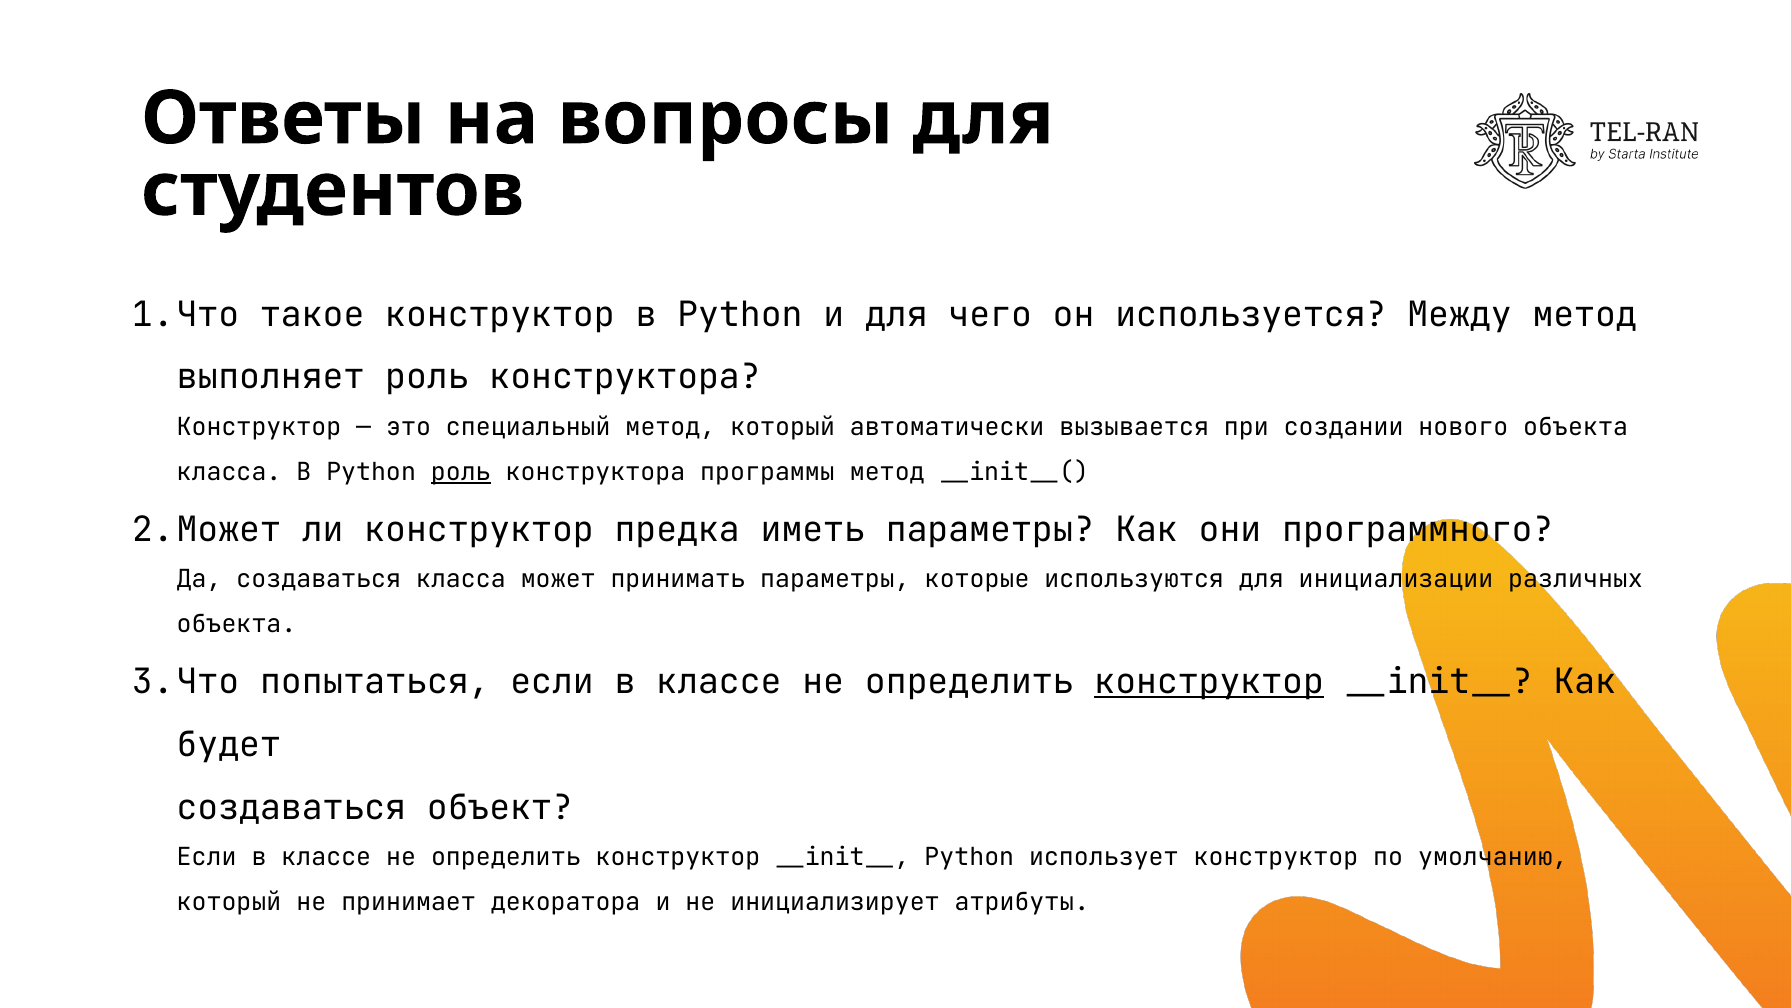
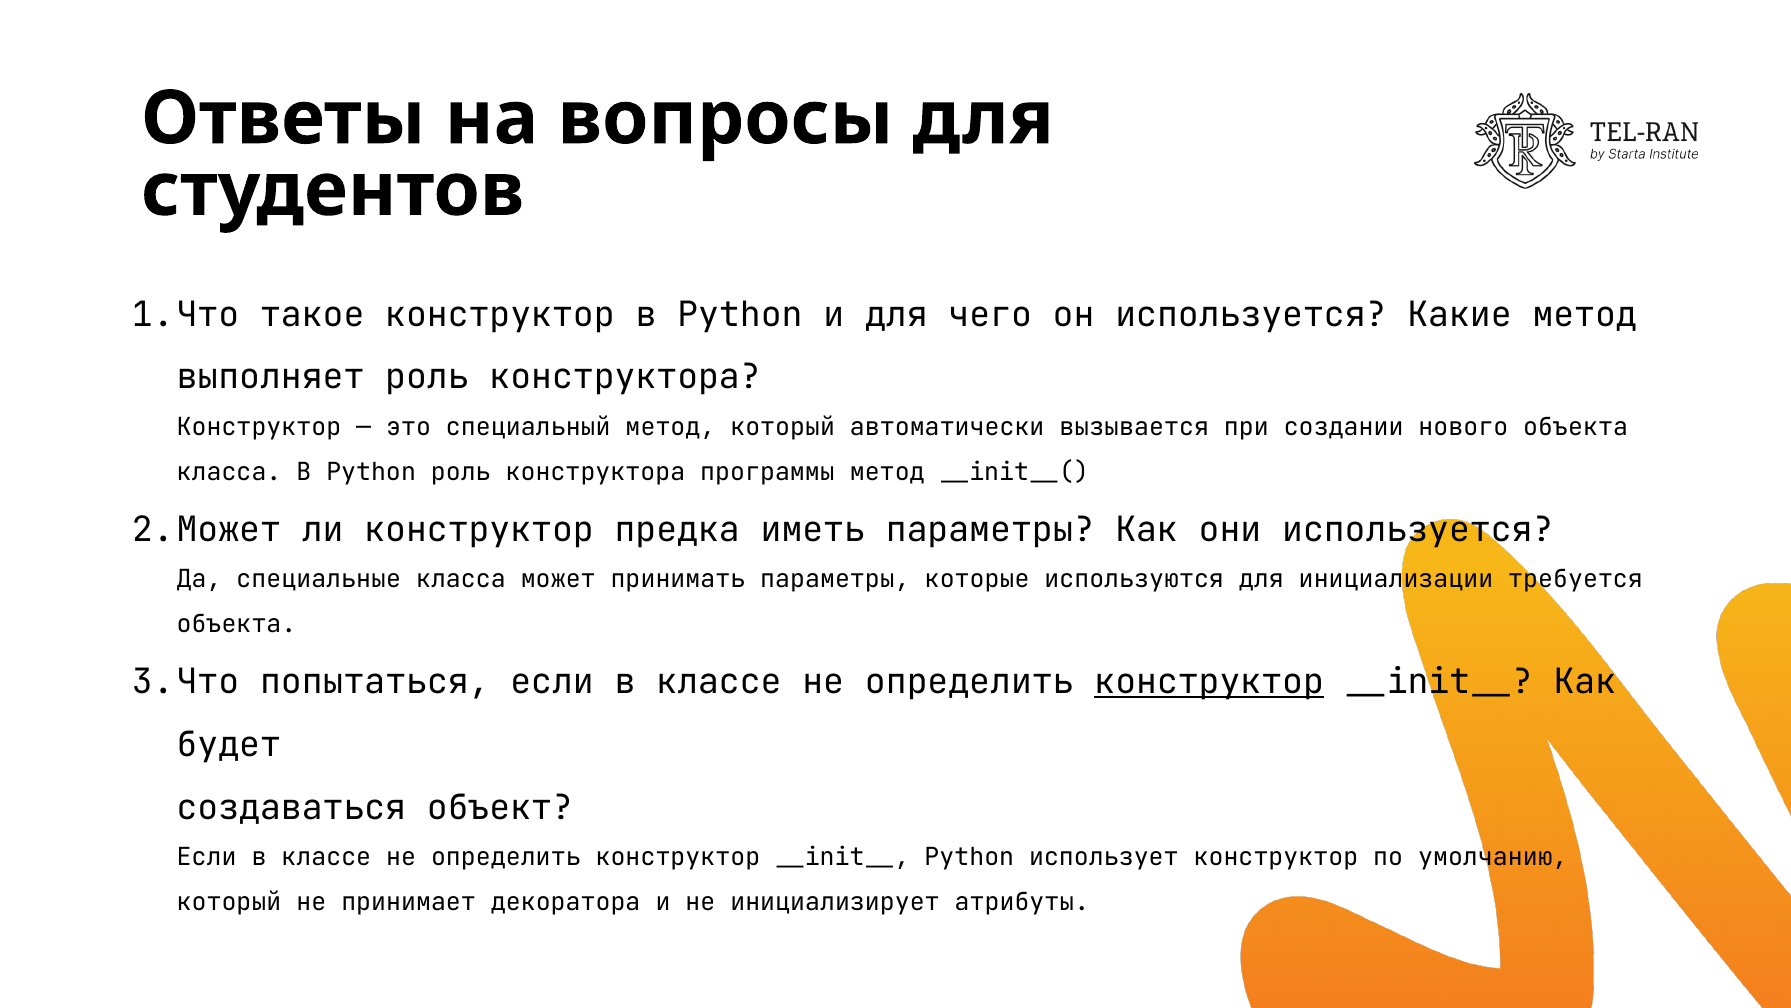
Между: Между -> Какие
роль at (461, 472) underline: present -> none
они программного: программного -> используется
Да создаваться: создаваться -> специальные
различных: различных -> требуется
